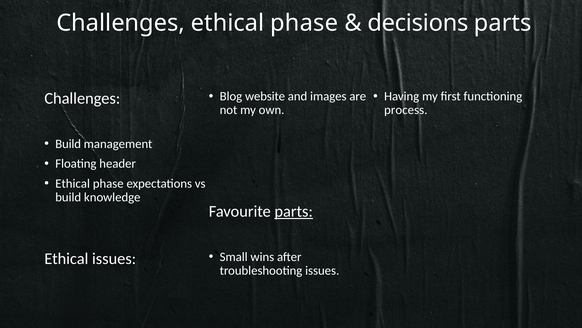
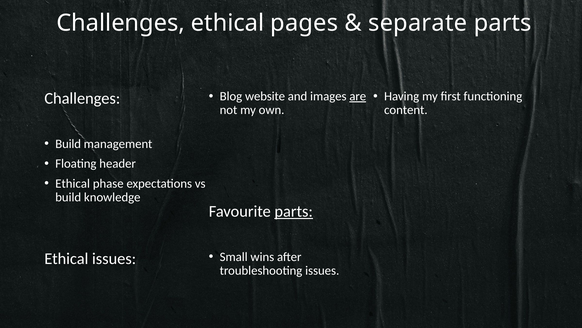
Challenges ethical phase: phase -> pages
decisions: decisions -> separate
are underline: none -> present
process: process -> content
